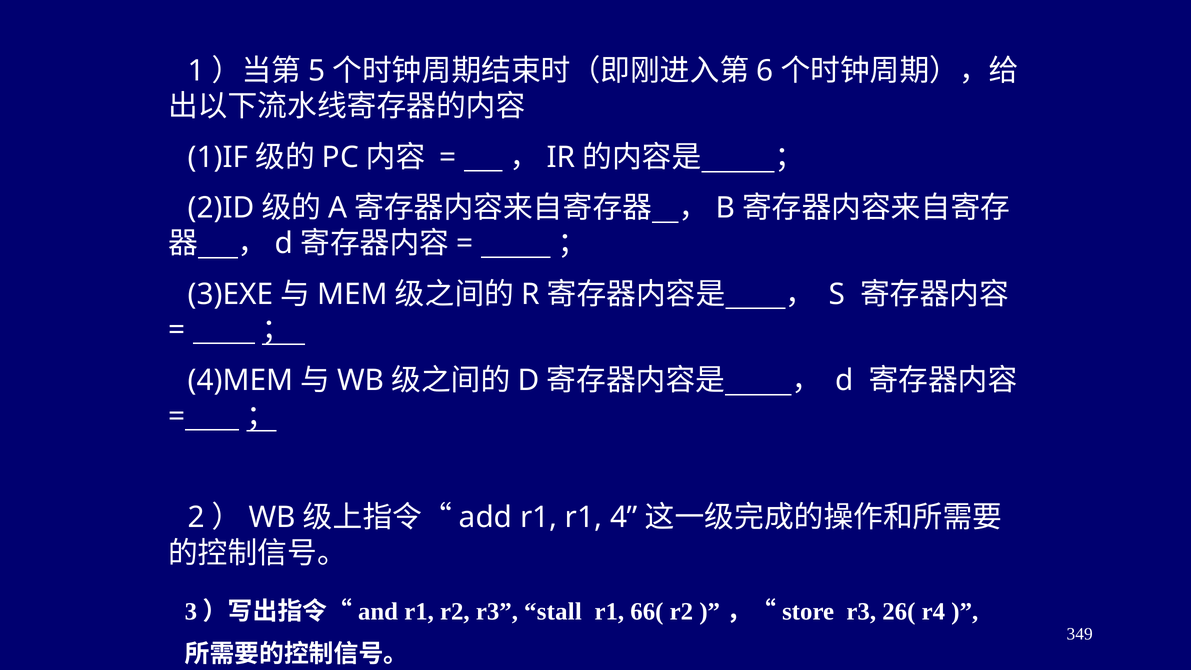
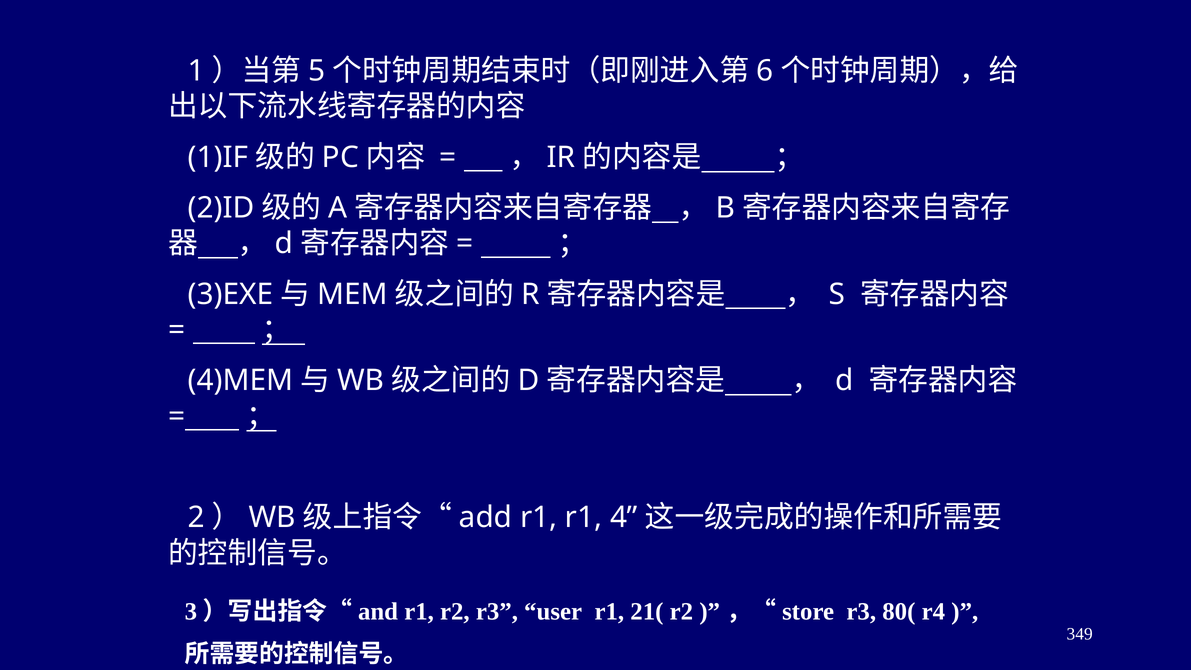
stall: stall -> user
66(: 66( -> 21(
26(: 26( -> 80(
